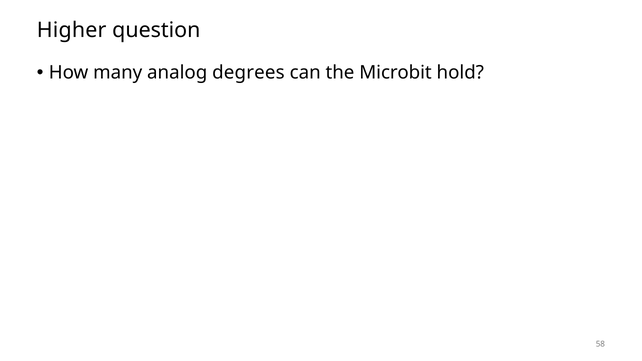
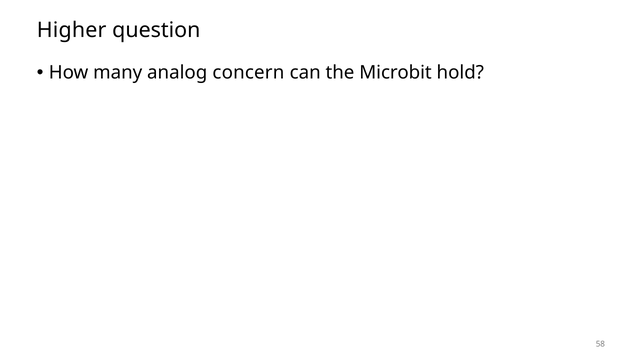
degrees: degrees -> concern
